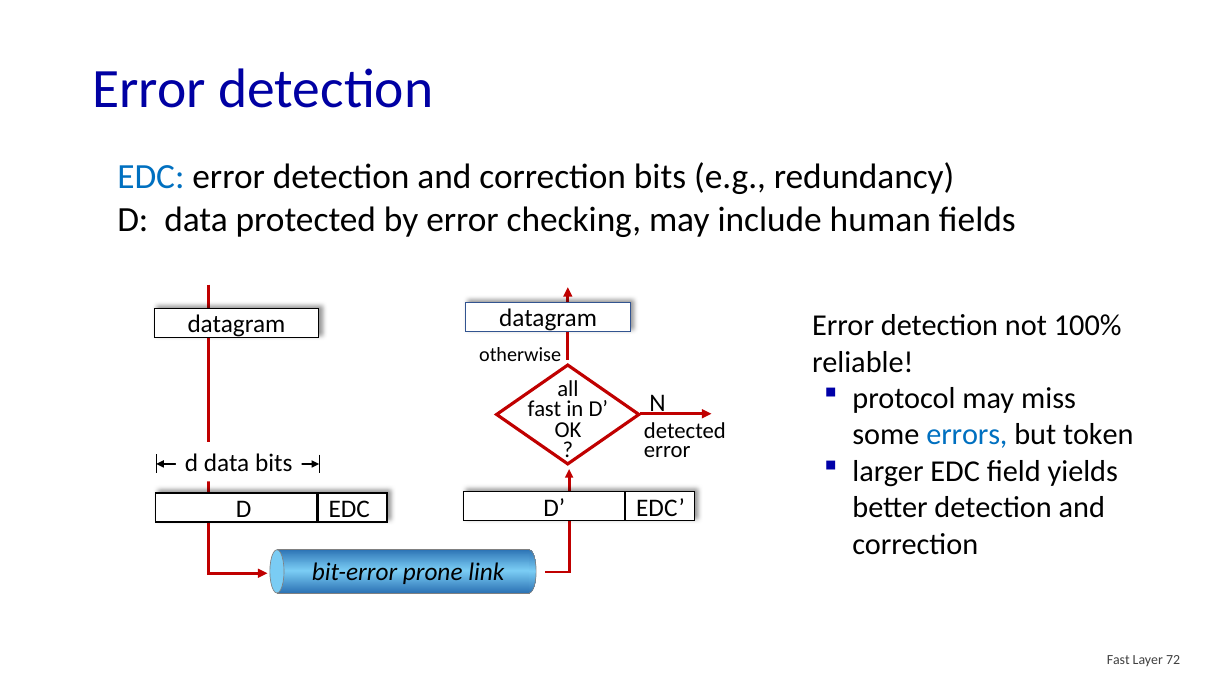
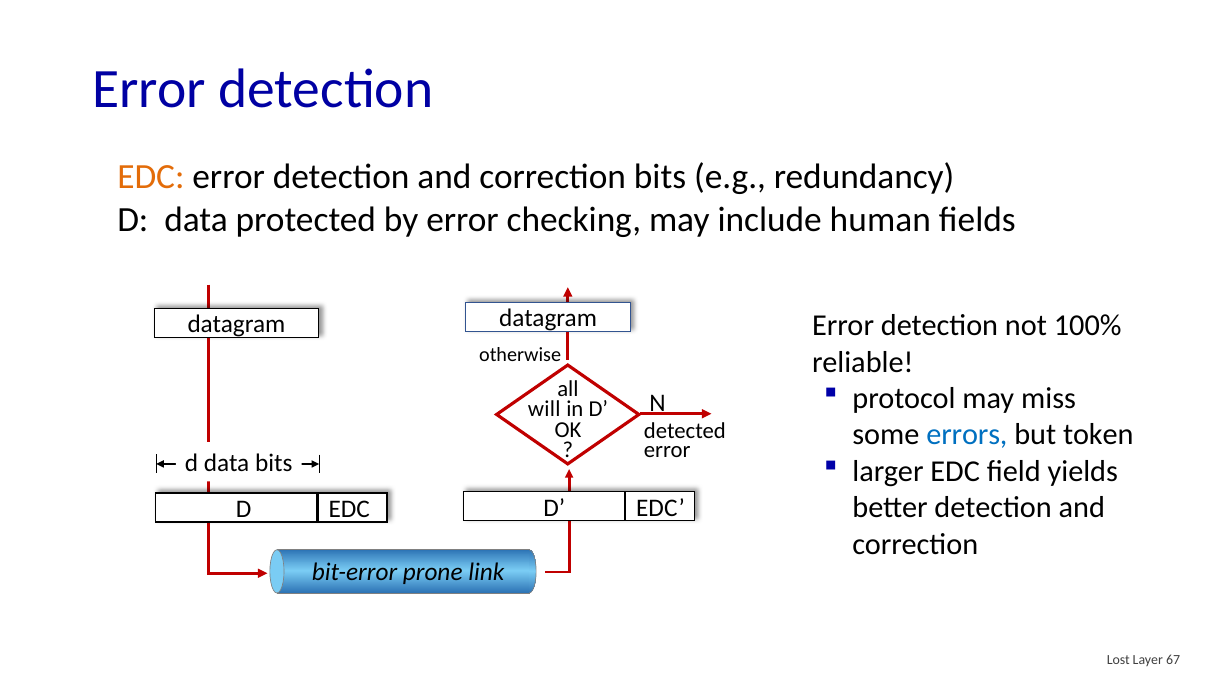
EDC at (151, 177) colour: blue -> orange
fast at (544, 409): fast -> will
Fast at (1118, 659): Fast -> Lost
72: 72 -> 67
